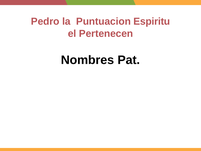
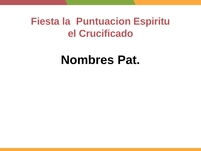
Pedro: Pedro -> Fiesta
Pertenecen: Pertenecen -> Crucificado
